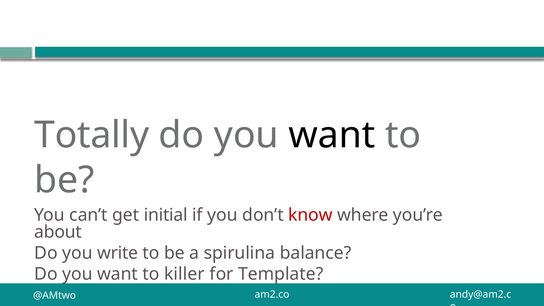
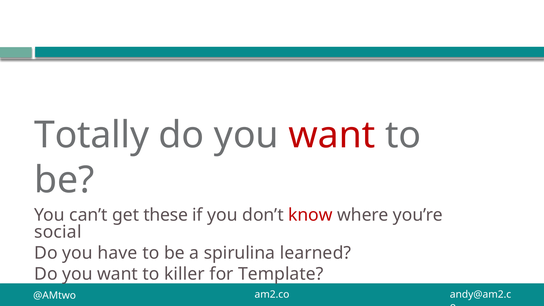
want at (332, 135) colour: black -> red
initial: initial -> these
about: about -> social
write: write -> have
balance: balance -> learned
